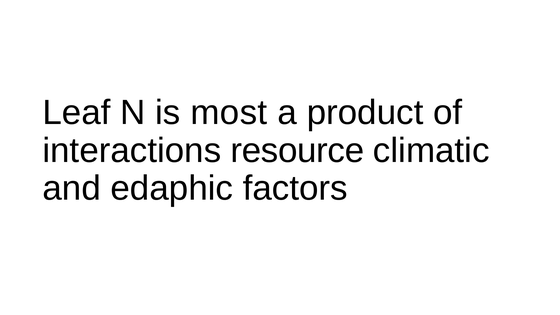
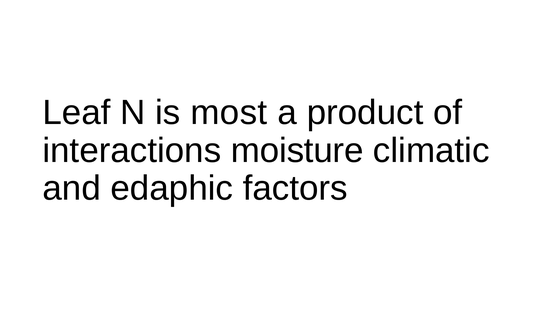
resource: resource -> moisture
